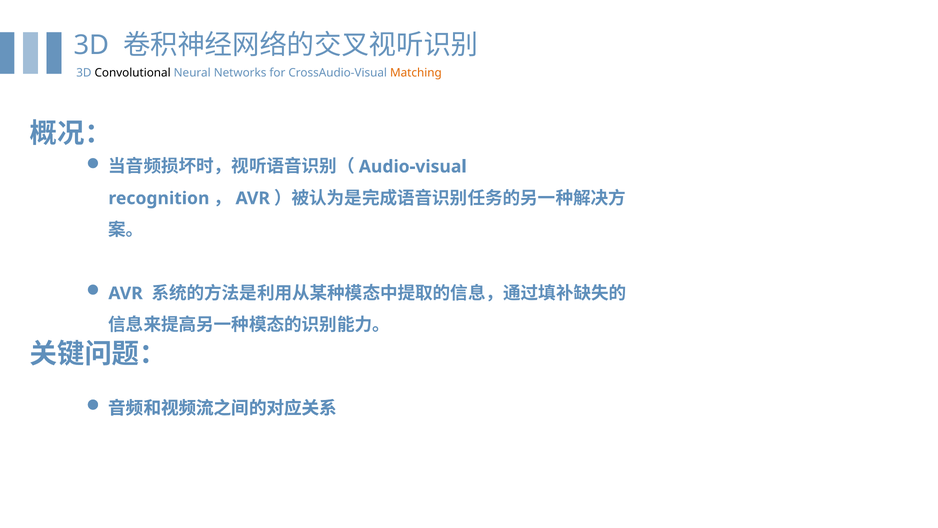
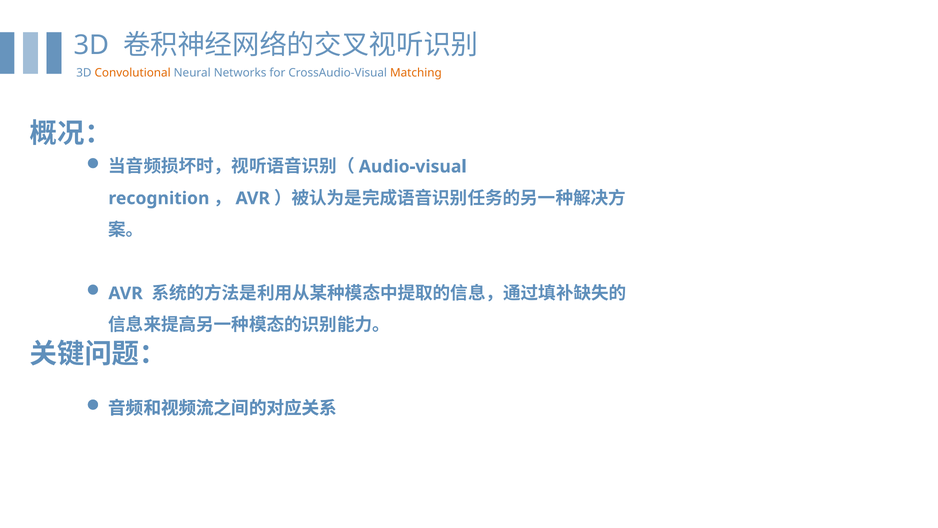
Convolutional colour: black -> orange
